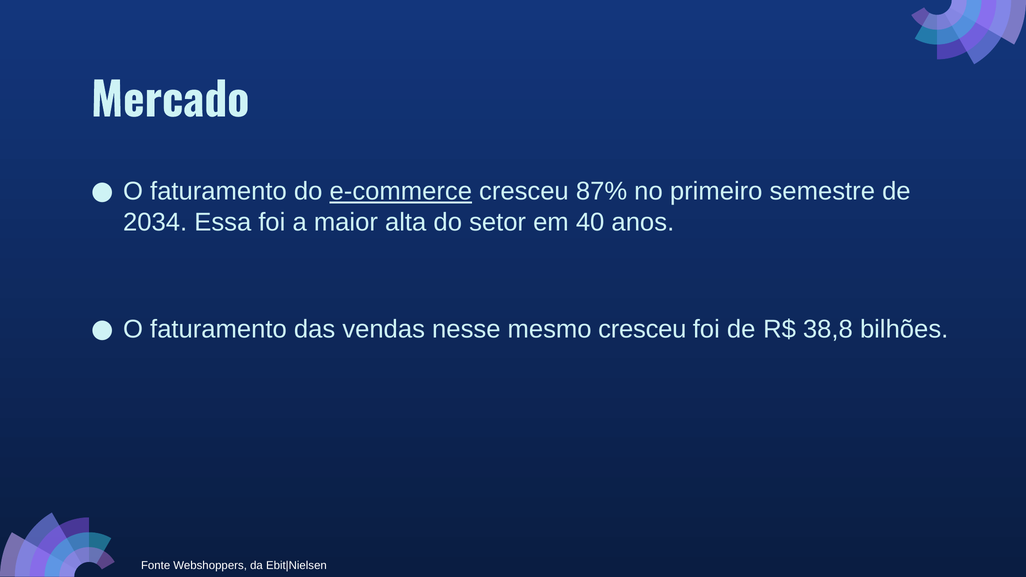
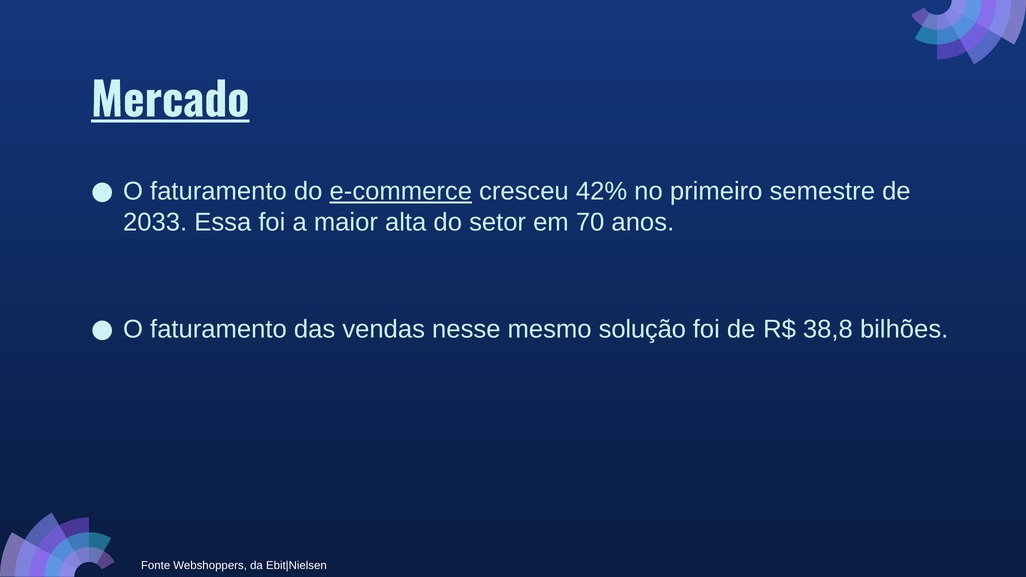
Mercado underline: none -> present
87%: 87% -> 42%
2034: 2034 -> 2033
40: 40 -> 70
mesmo cresceu: cresceu -> solução
